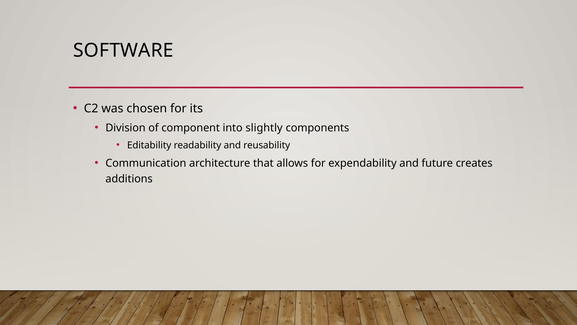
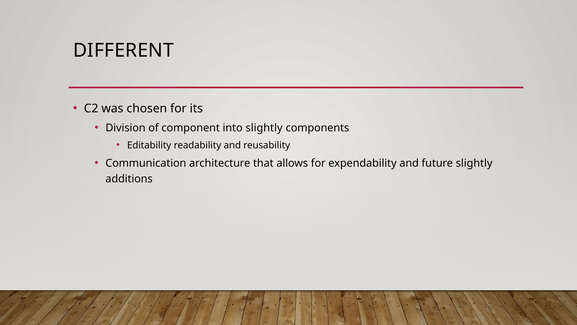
SOFTWARE: SOFTWARE -> DIFFERENT
future creates: creates -> slightly
